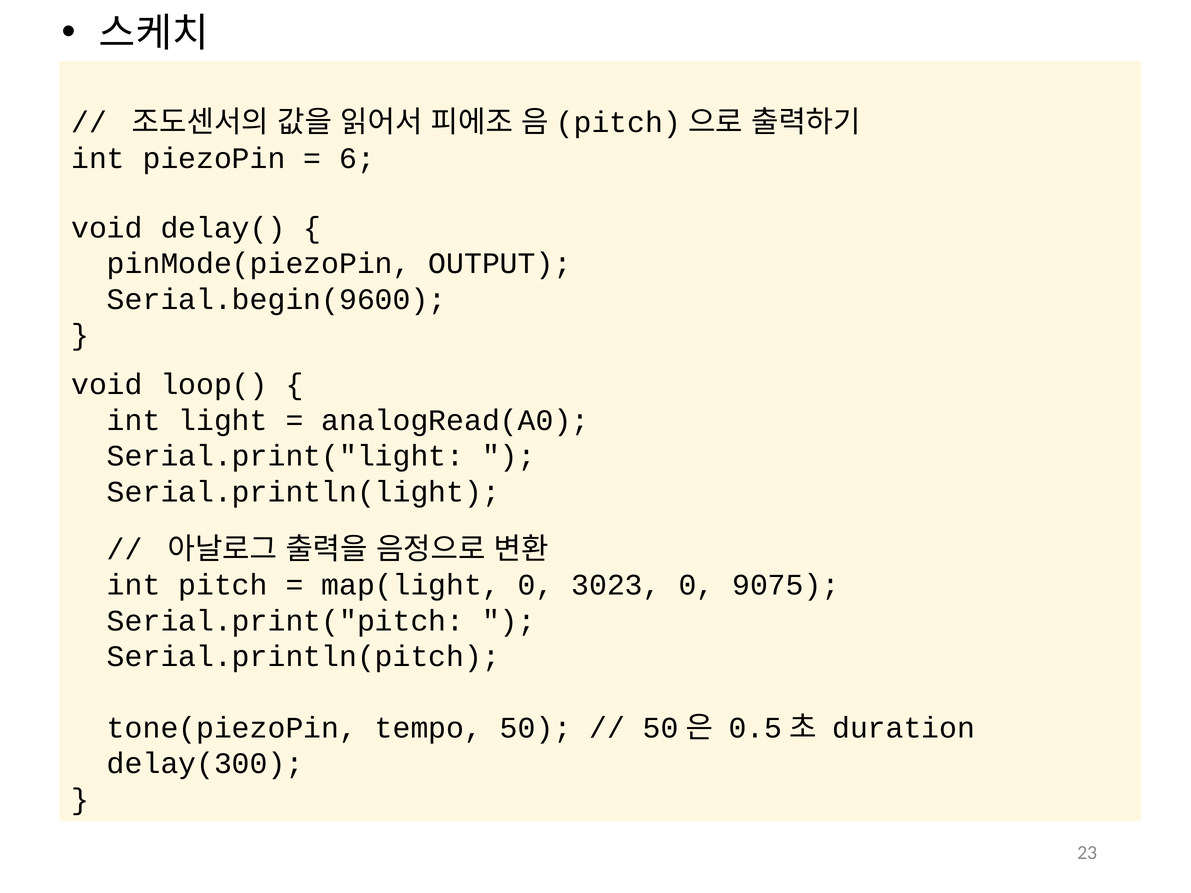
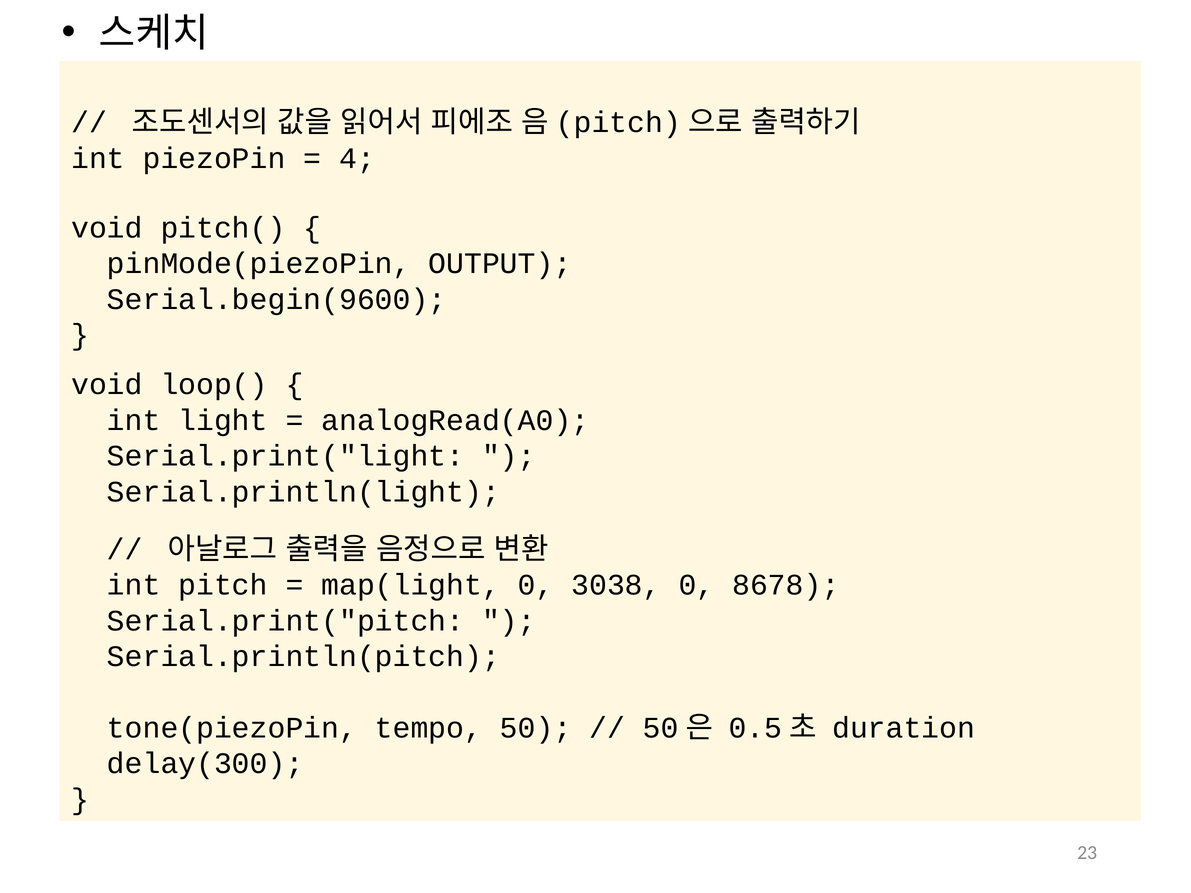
6: 6 -> 4
delay(: delay( -> pitch(
3023: 3023 -> 3038
9075: 9075 -> 8678
